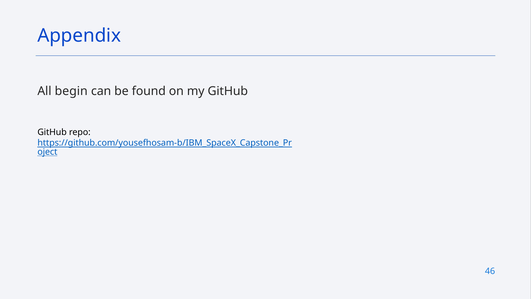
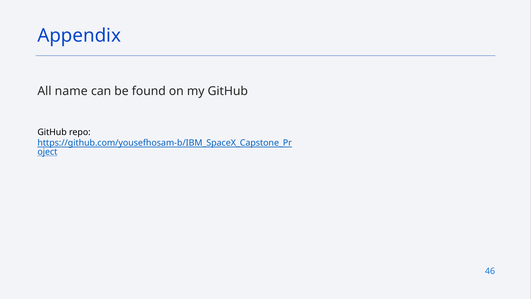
begin: begin -> name
